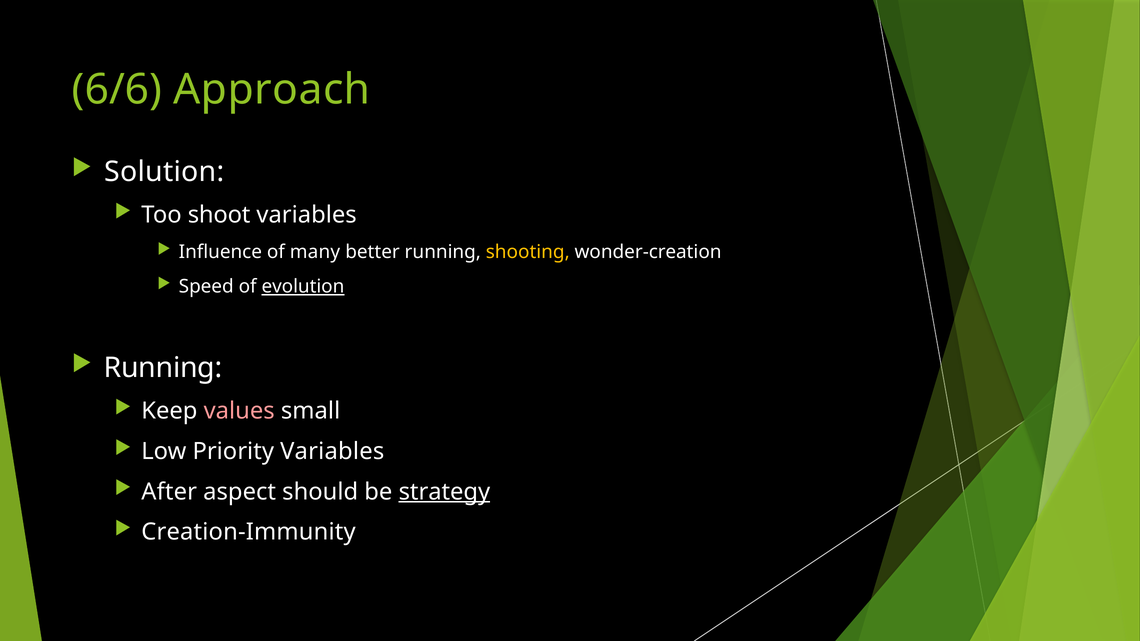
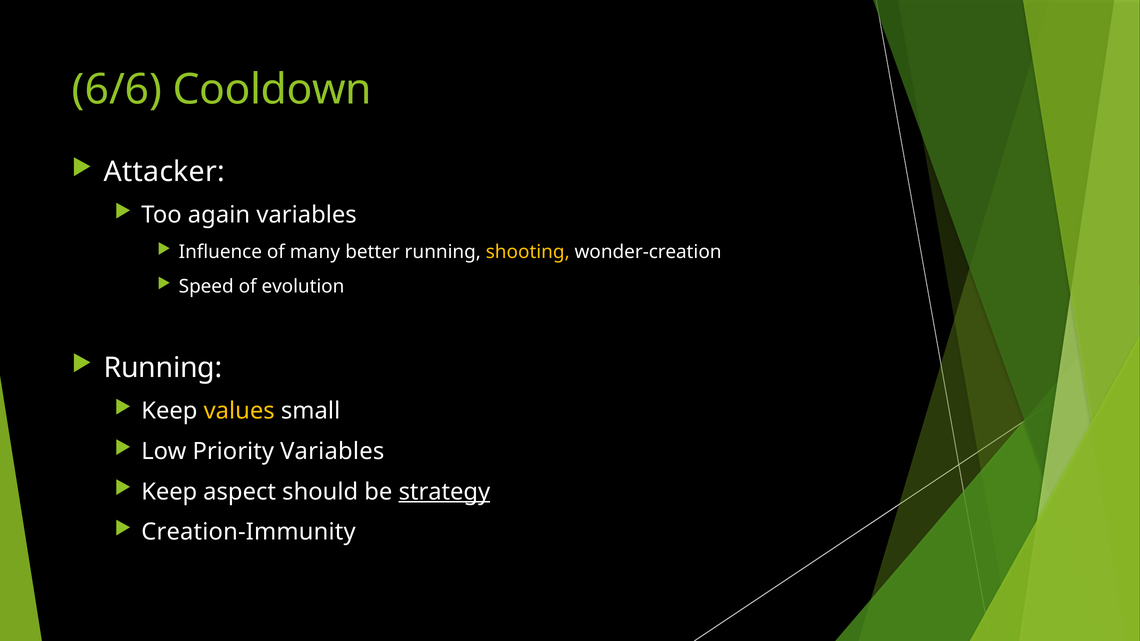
Approach: Approach -> Cooldown
Solution: Solution -> Attacker
shoot: shoot -> again
evolution underline: present -> none
values colour: pink -> yellow
After at (169, 492): After -> Keep
